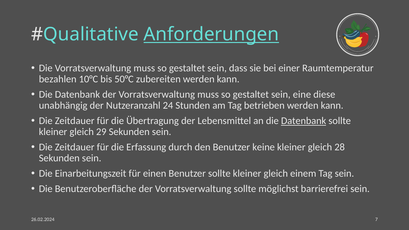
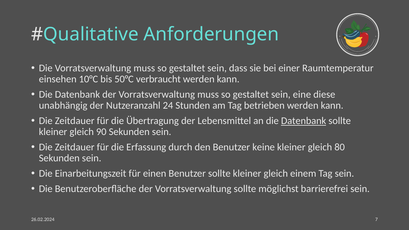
Anforderungen underline: present -> none
bezahlen: bezahlen -> einsehen
zubereiten: zubereiten -> verbraucht
29: 29 -> 90
28: 28 -> 80
